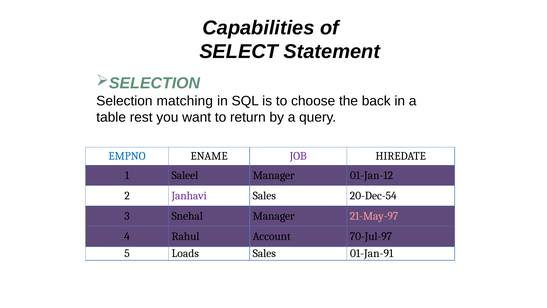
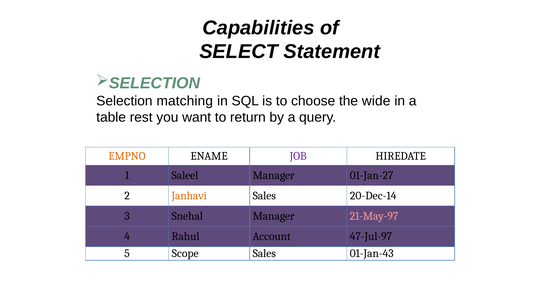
back: back -> wide
EMPNO colour: blue -> orange
01-Jan-12: 01-Jan-12 -> 01-Jan-27
Janhavi colour: purple -> orange
20-Dec-54: 20-Dec-54 -> 20-Dec-14
70-Jul-97: 70-Jul-97 -> 47-Jul-97
Loads: Loads -> Scope
01-Jan-91: 01-Jan-91 -> 01-Jan-43
